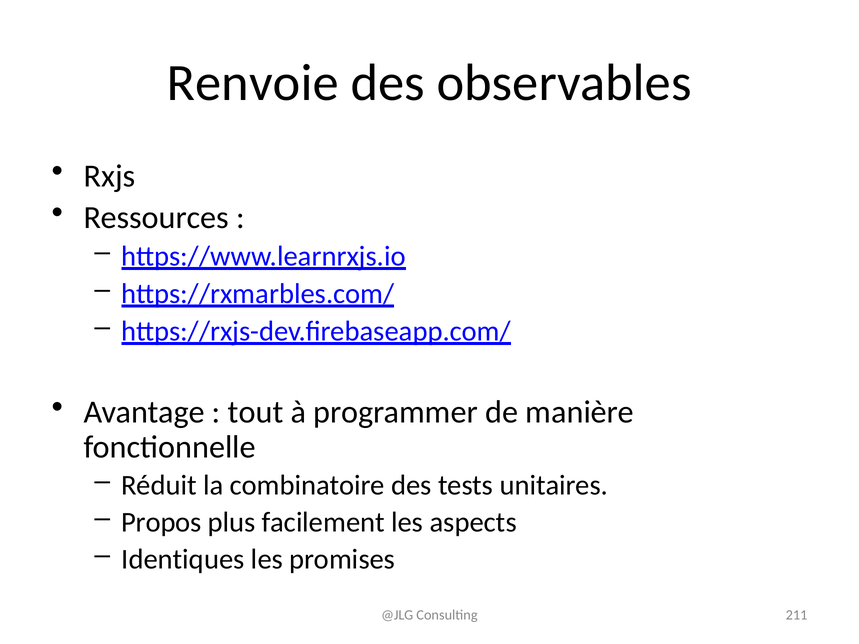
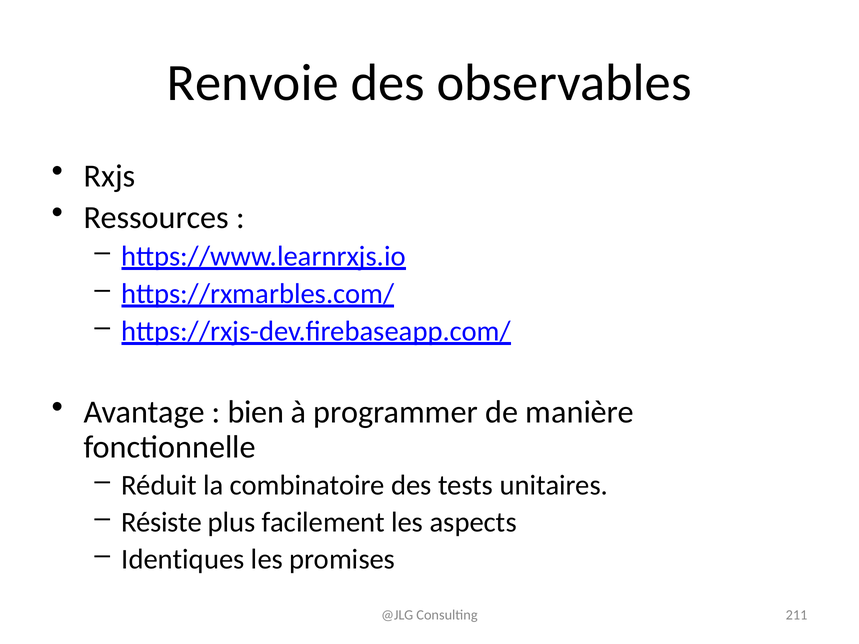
tout: tout -> bien
Propos: Propos -> Résiste
